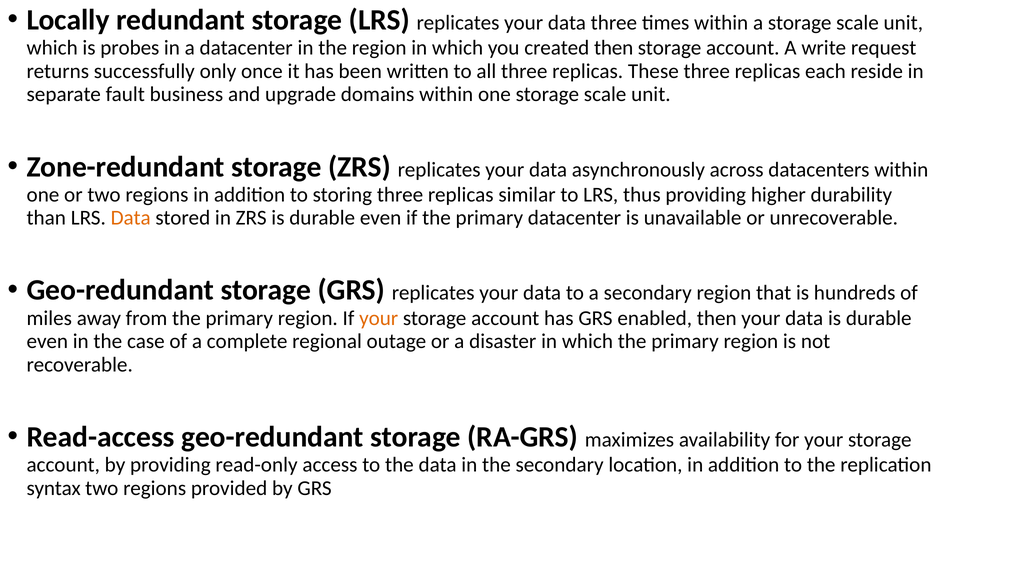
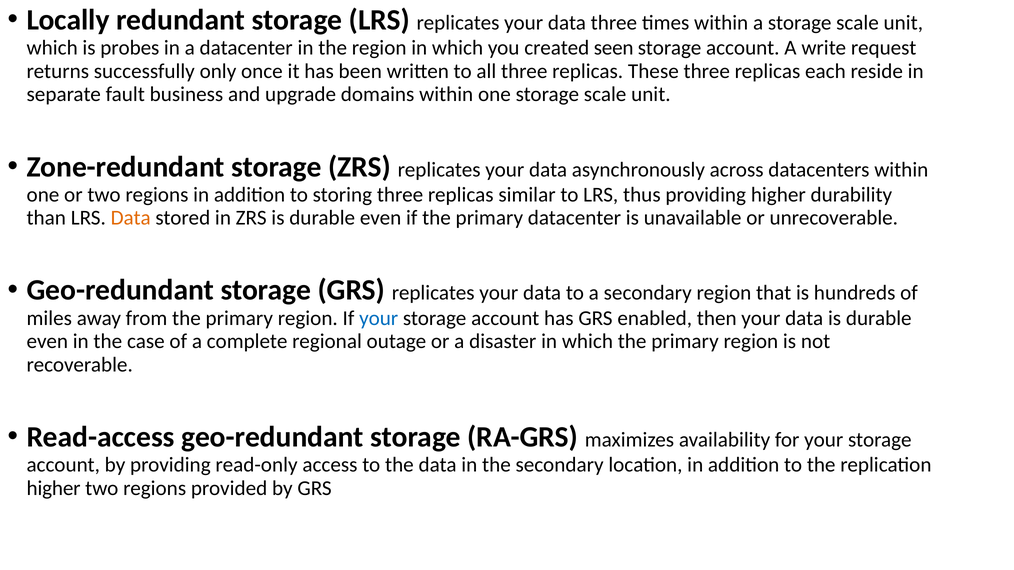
created then: then -> seen
your at (379, 318) colour: orange -> blue
syntax at (54, 488): syntax -> higher
